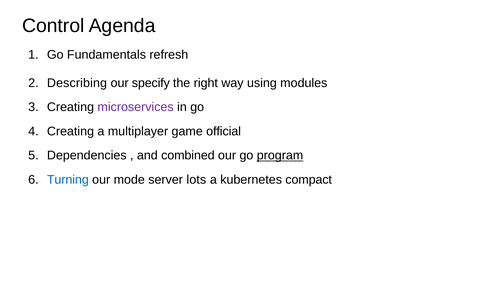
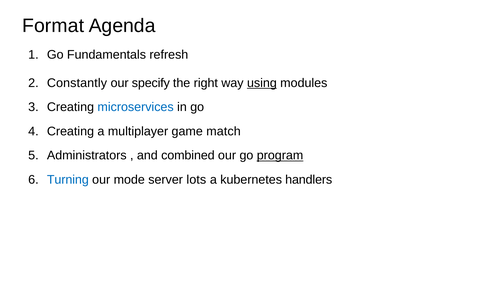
Control: Control -> Format
Describing: Describing -> Constantly
using underline: none -> present
microservices colour: purple -> blue
official: official -> match
Dependencies: Dependencies -> Administrators
compact: compact -> handlers
